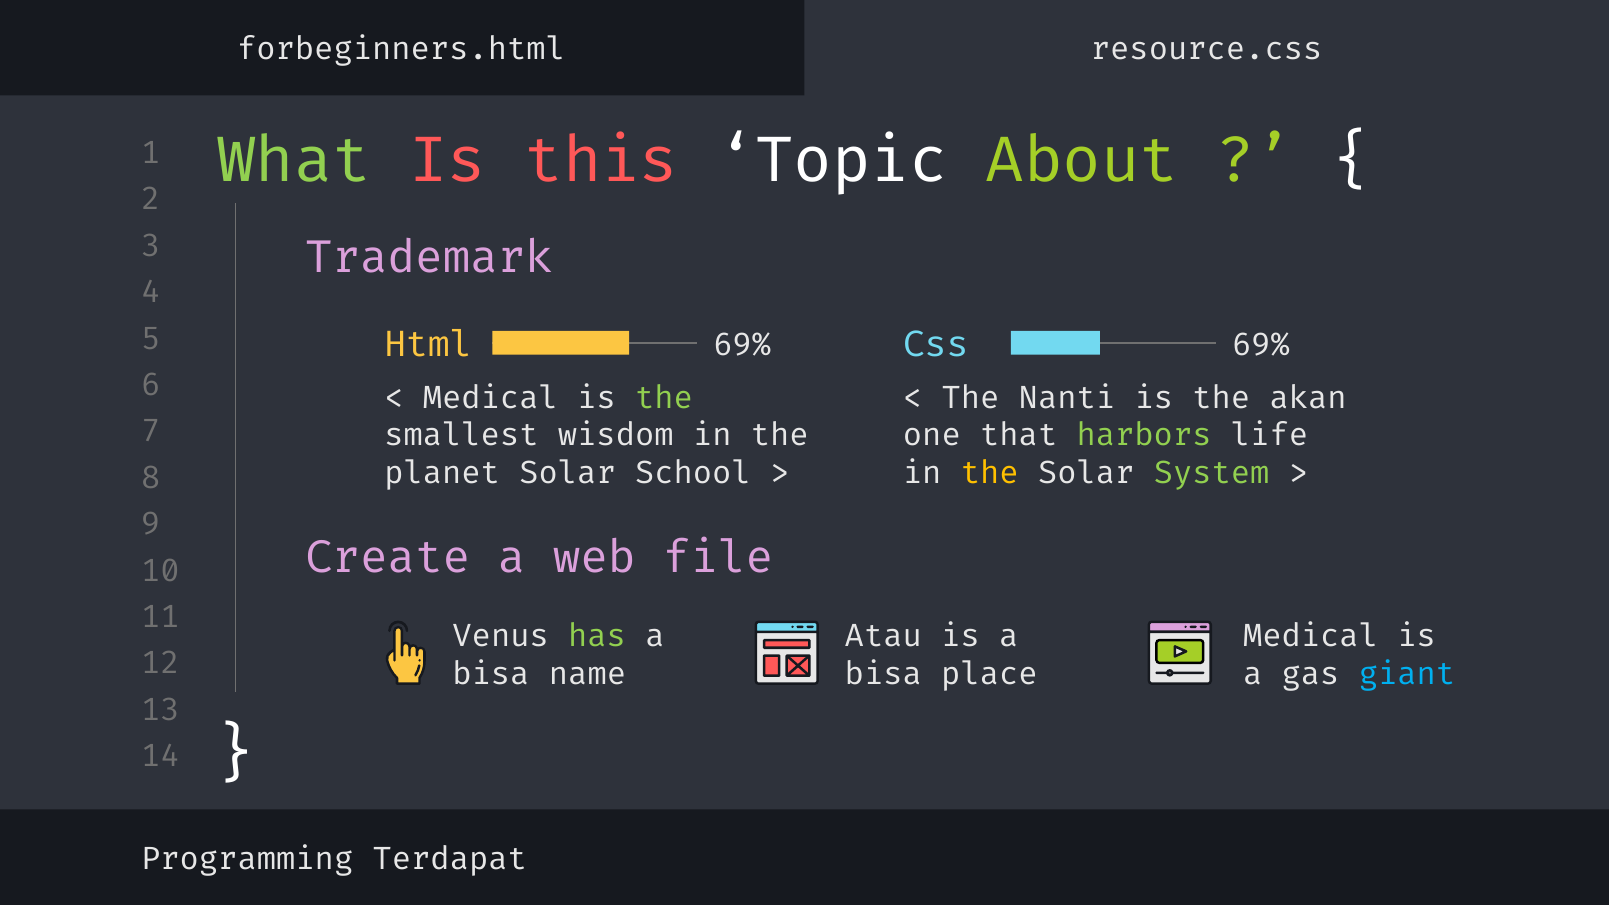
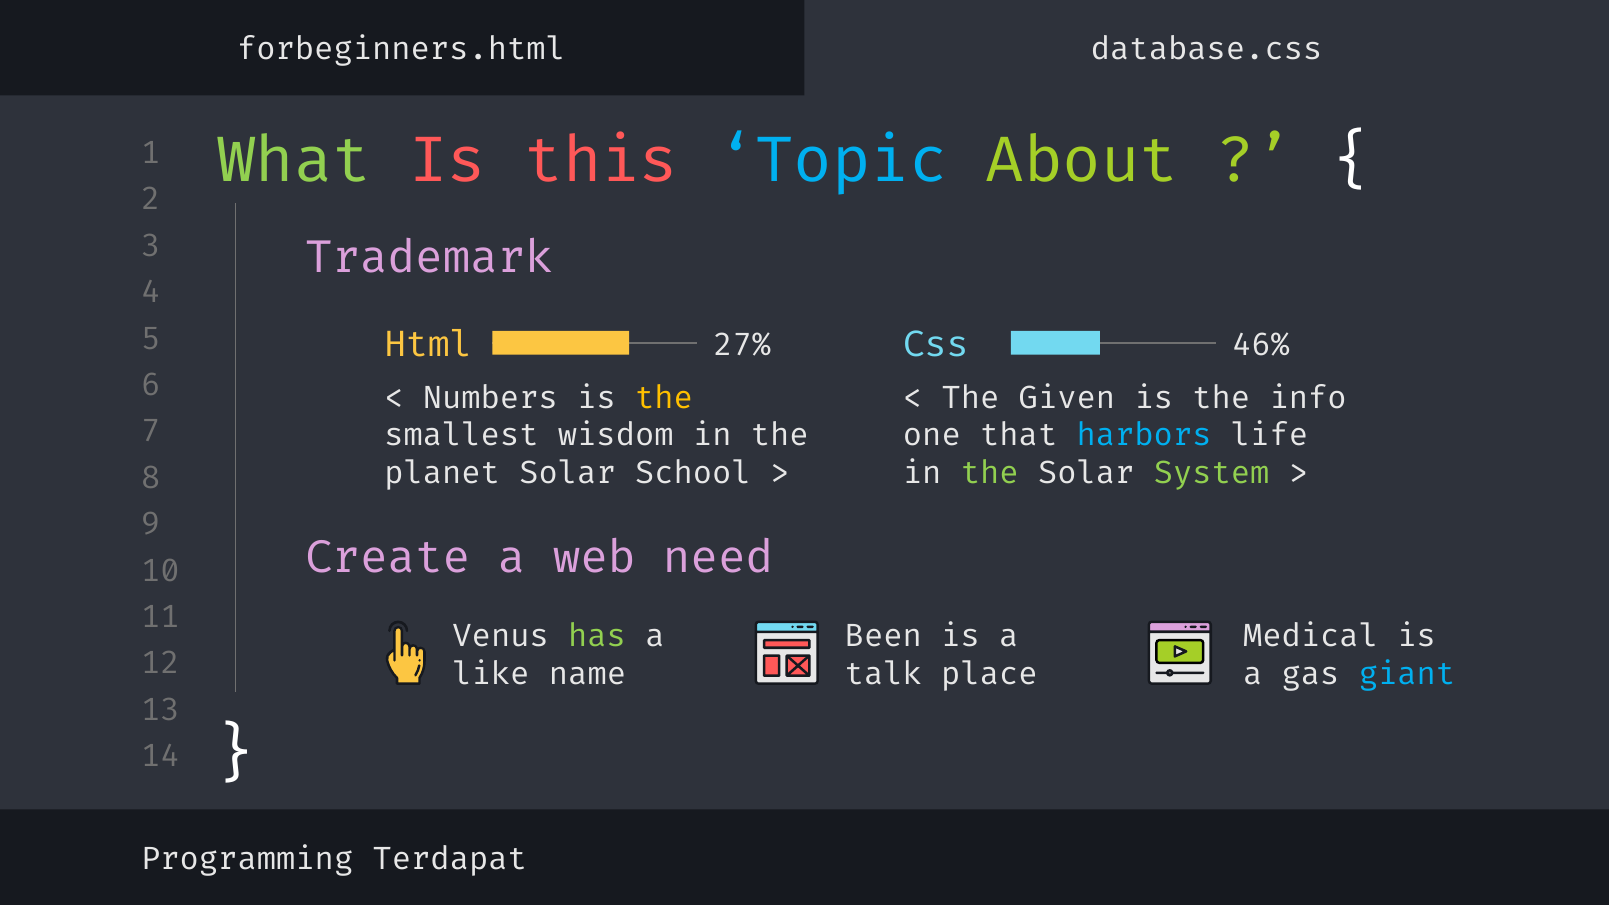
resource.css: resource.css -> database.css
Topic colour: white -> light blue
69% at (742, 345): 69% -> 27%
69% at (1261, 345): 69% -> 46%
Medical at (490, 398): Medical -> Numbers
the at (664, 398) colour: light green -> yellow
Nanti: Nanti -> Given
akan: akan -> info
harbors colour: light green -> light blue
the at (990, 473) colour: yellow -> light green
file: file -> need
Atau: Atau -> Been
bisa at (491, 674): bisa -> like
bisa at (883, 674): bisa -> talk
